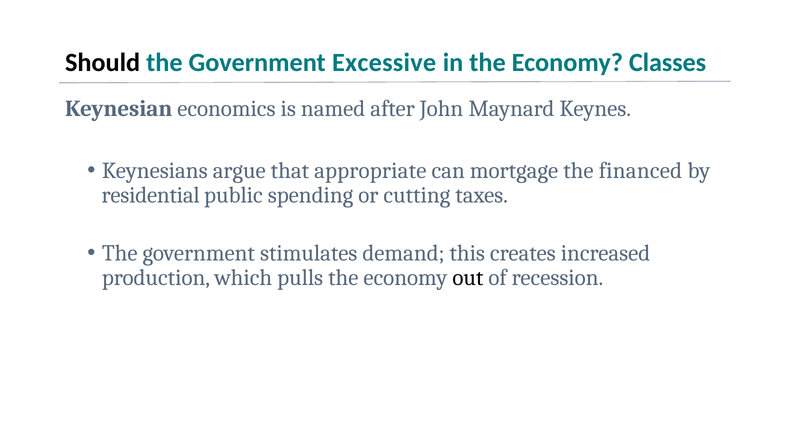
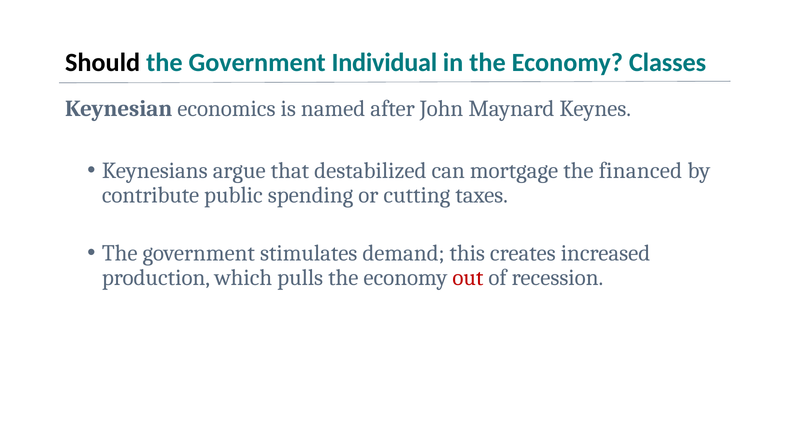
Excessive: Excessive -> Individual
appropriate: appropriate -> destabilized
residential: residential -> contribute
out colour: black -> red
